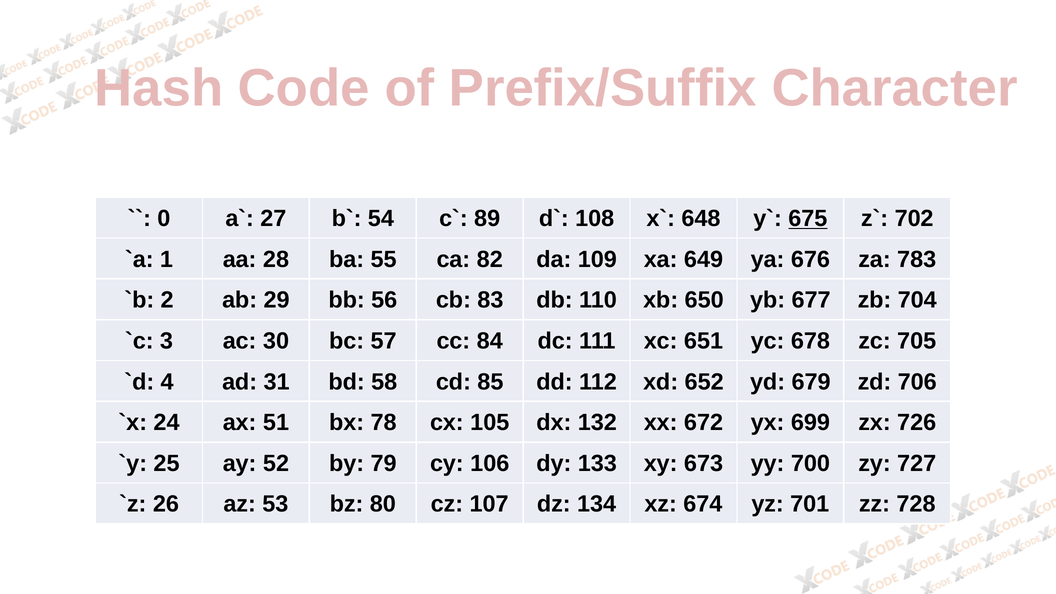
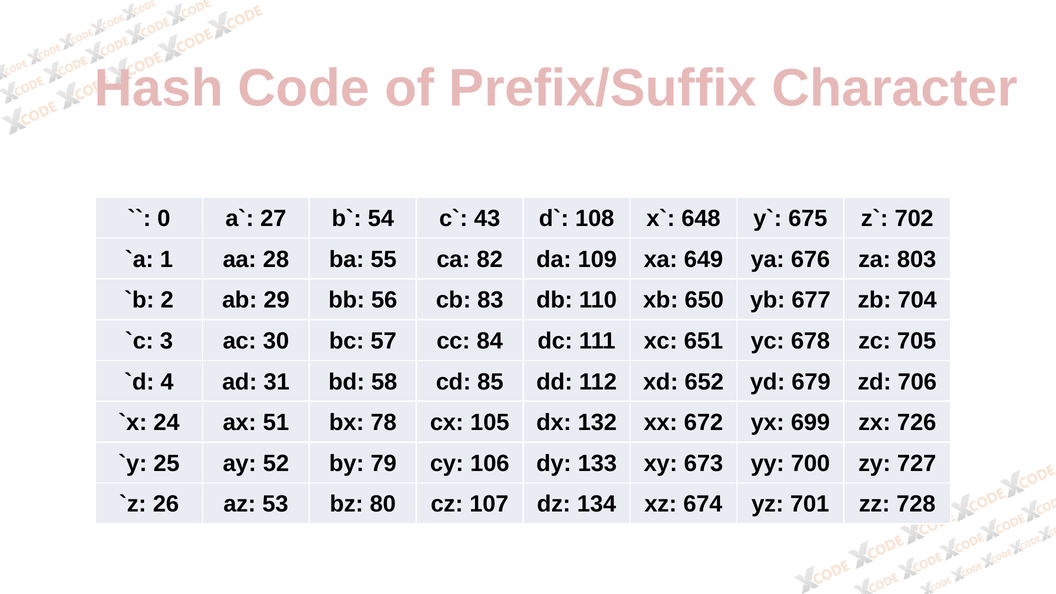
89: 89 -> 43
675 underline: present -> none
783: 783 -> 803
